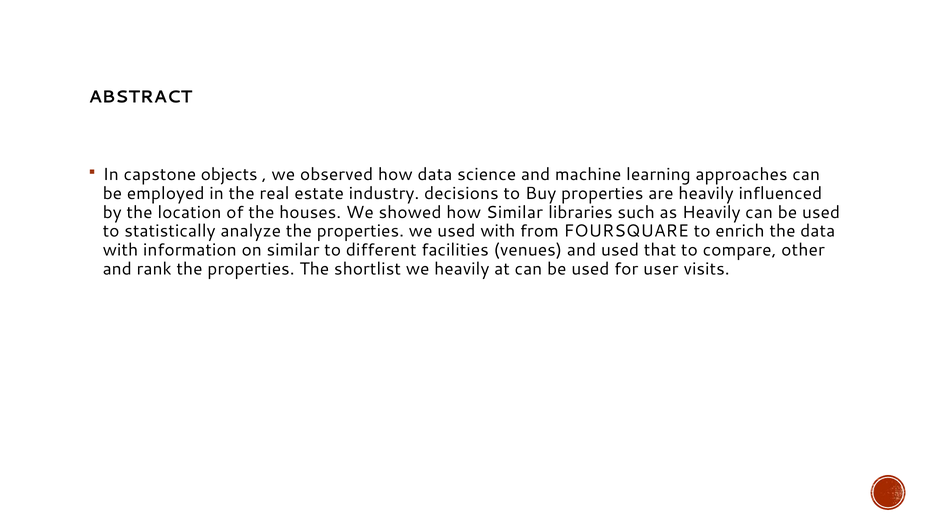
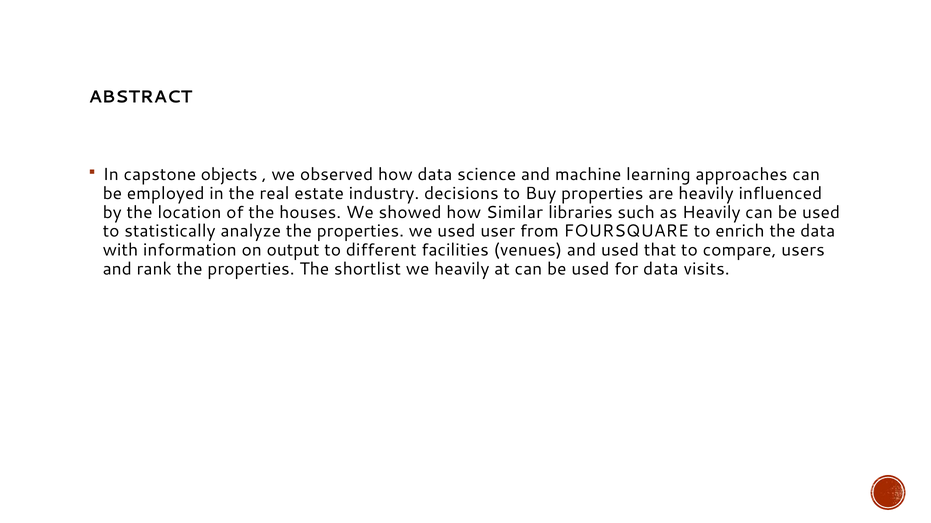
used with: with -> user
on similar: similar -> output
other: other -> users
for user: user -> data
